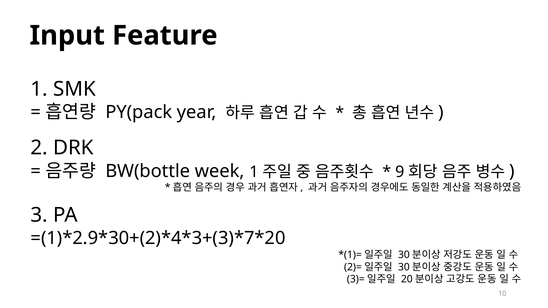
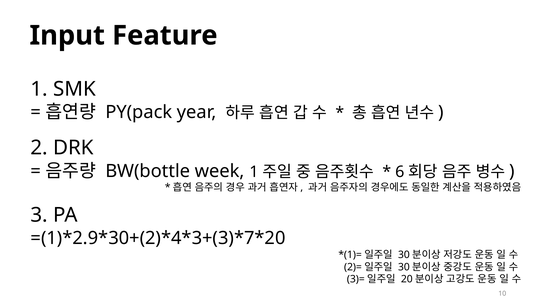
9: 9 -> 6
